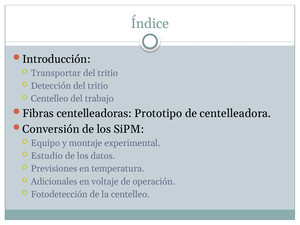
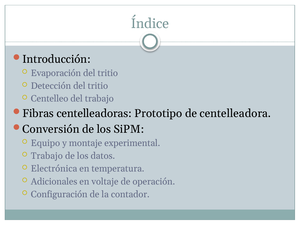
Transportar: Transportar -> Evaporación
Estudio at (47, 156): Estudio -> Trabajo
Previsiones: Previsiones -> Electrónica
Fotodetección: Fotodetección -> Configuración
la centelleo: centelleo -> contador
